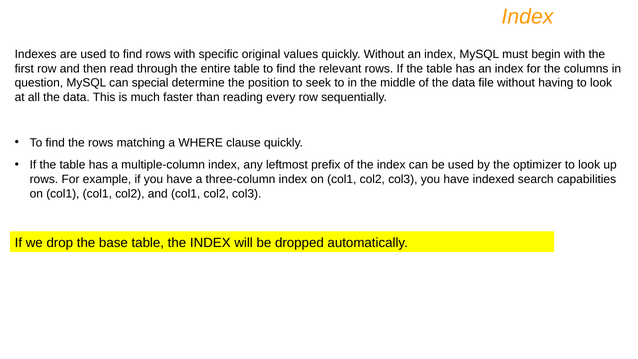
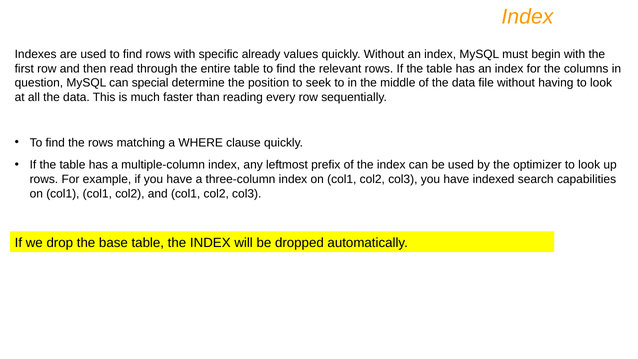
original: original -> already
